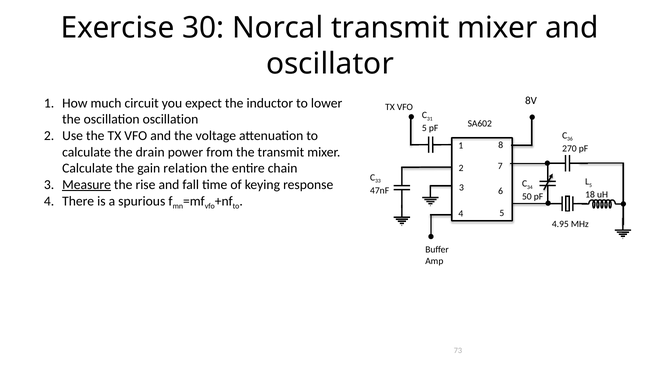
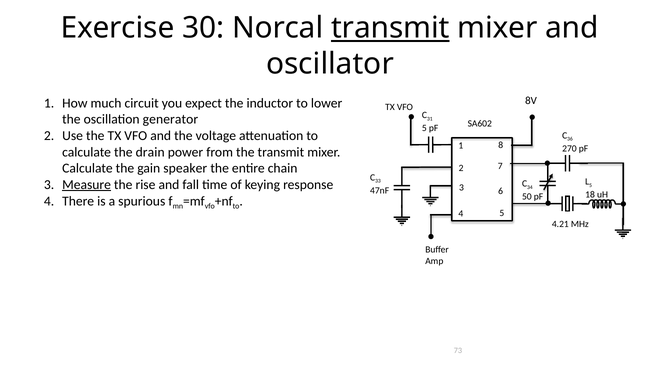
transmit at (390, 28) underline: none -> present
oscillation oscillation: oscillation -> generator
relation: relation -> speaker
4.95: 4.95 -> 4.21
